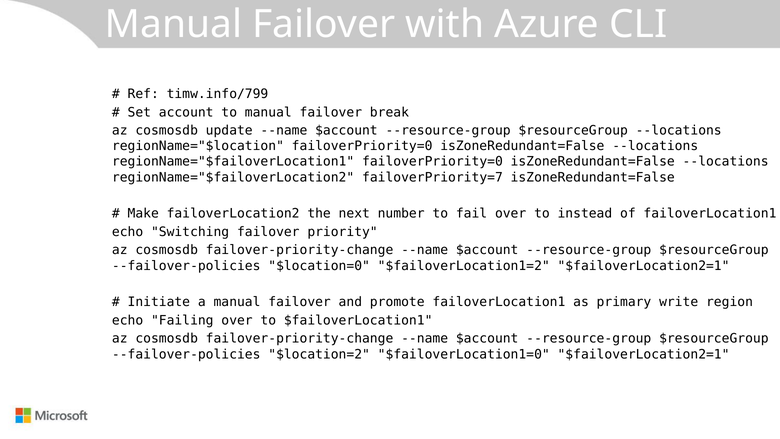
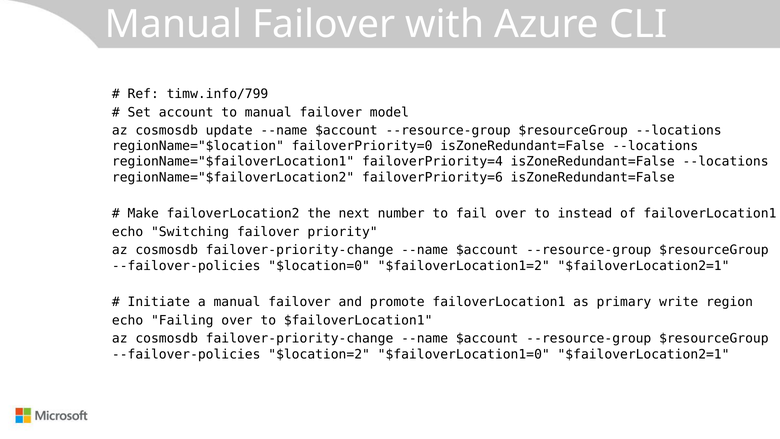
break: break -> model
regionName="$failoverLocation1 failoverPriority=0: failoverPriority=0 -> failoverPriority=4
failoverPriority=7: failoverPriority=7 -> failoverPriority=6
